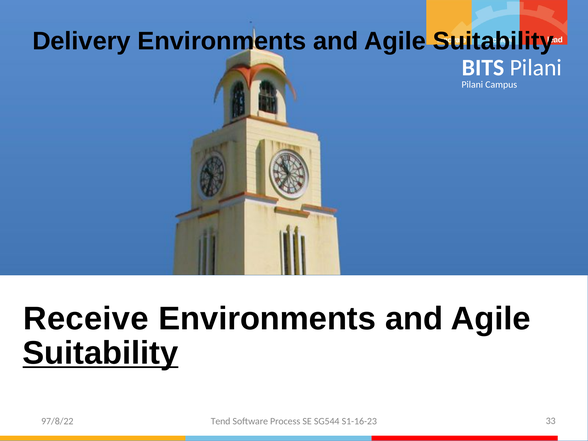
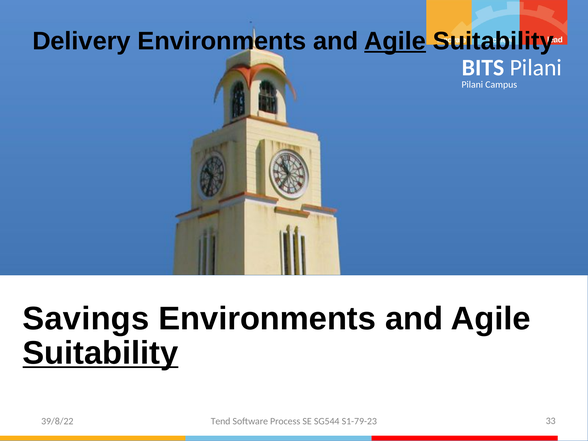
Agile at (395, 41) underline: none -> present
Receive: Receive -> Savings
97/8/22: 97/8/22 -> 39/8/22
S1-16-23: S1-16-23 -> S1-79-23
